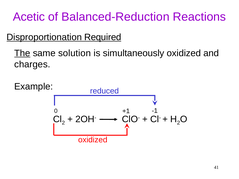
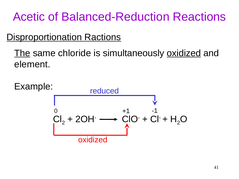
Required: Required -> Ractions
solution: solution -> chloride
oxidized at (184, 53) underline: none -> present
charges: charges -> element
